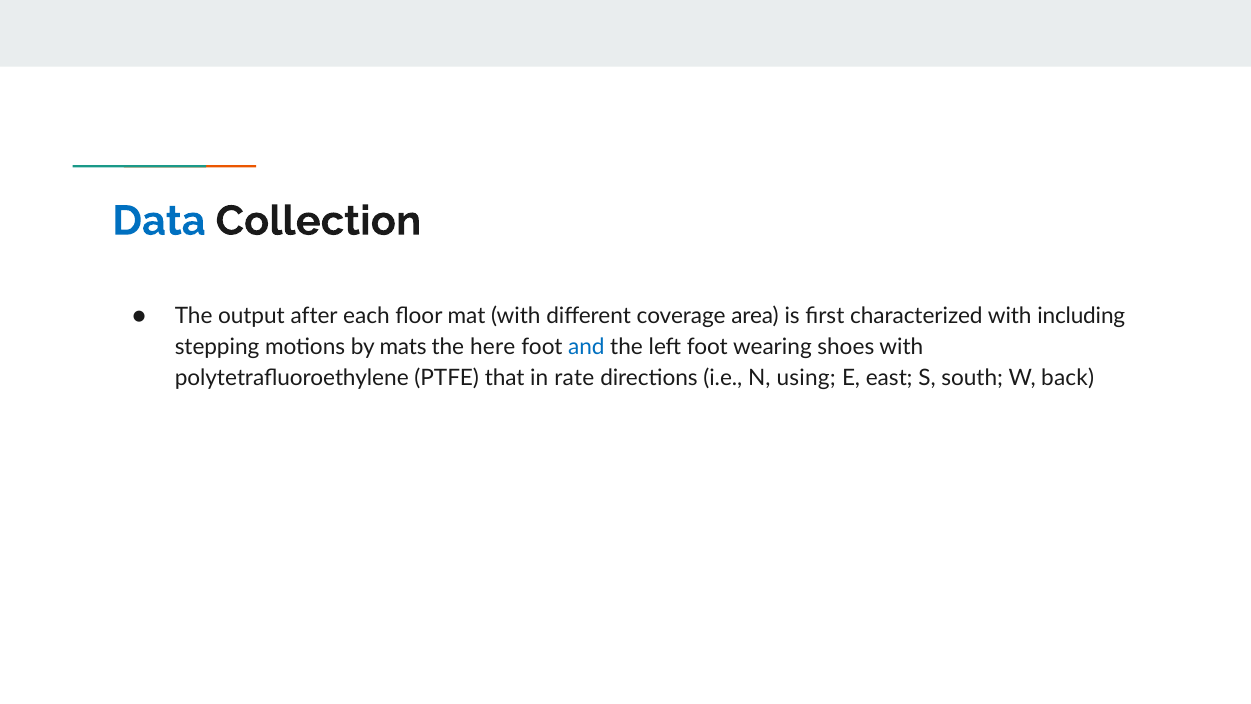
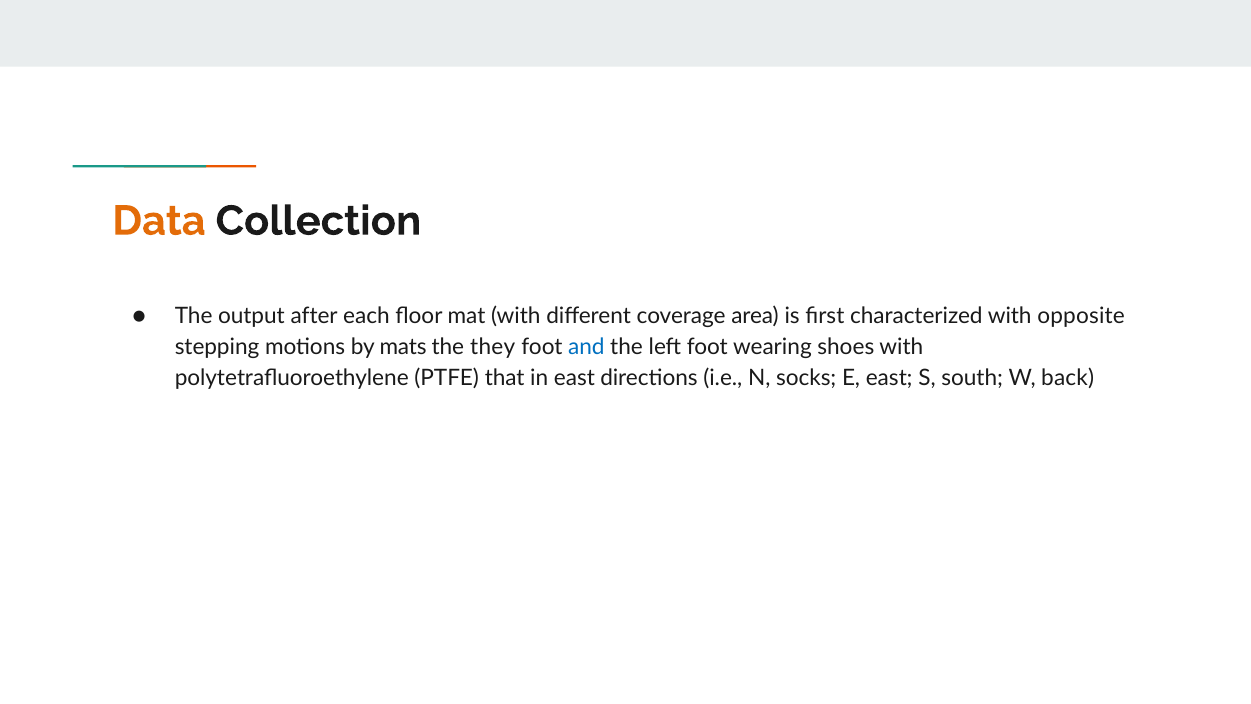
Data colour: blue -> orange
including: including -> opposite
here: here -> they
in rate: rate -> east
using: using -> socks
